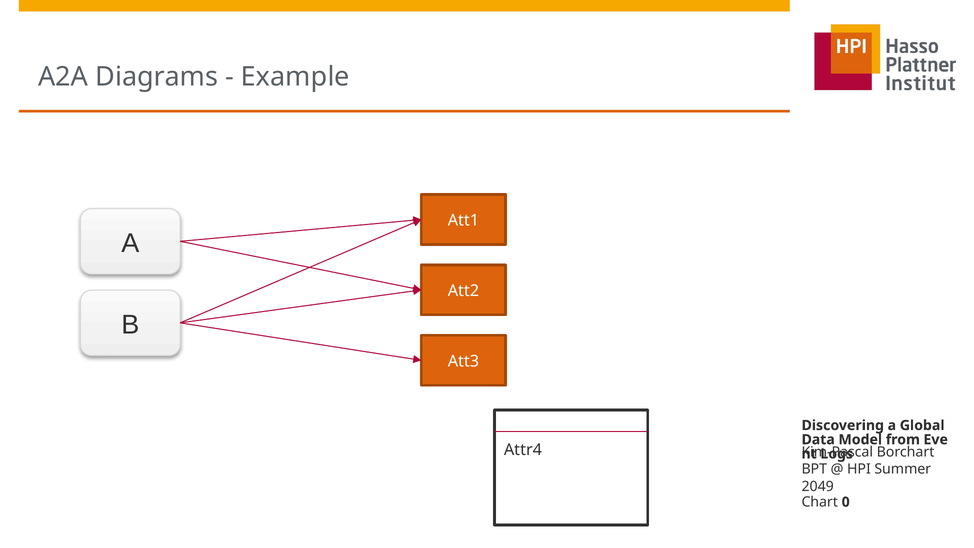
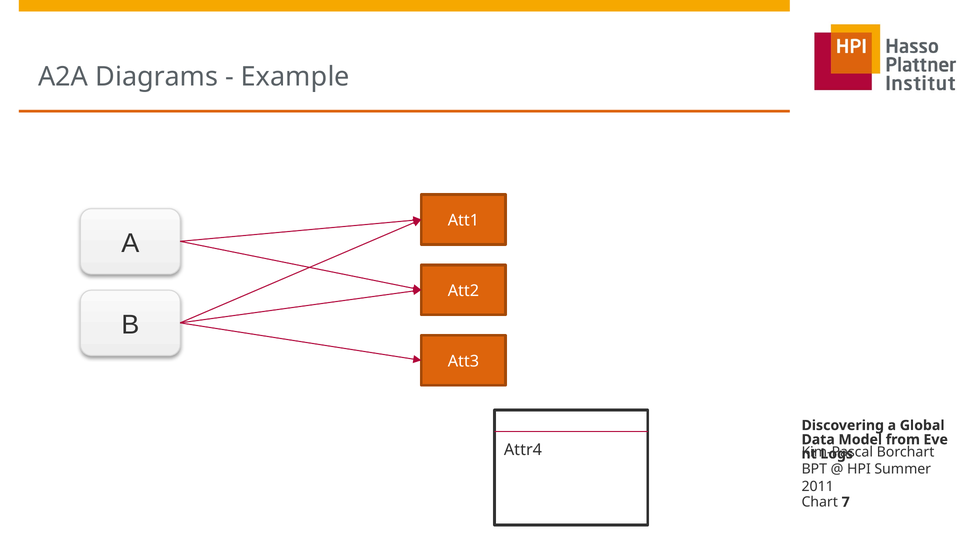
2049: 2049 -> 2011
0: 0 -> 7
